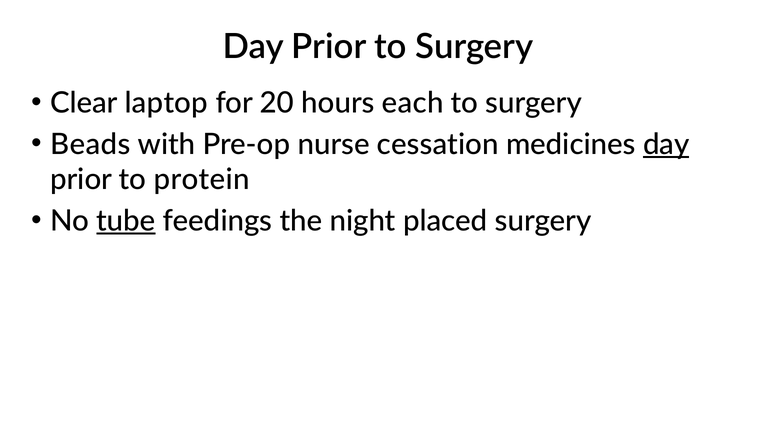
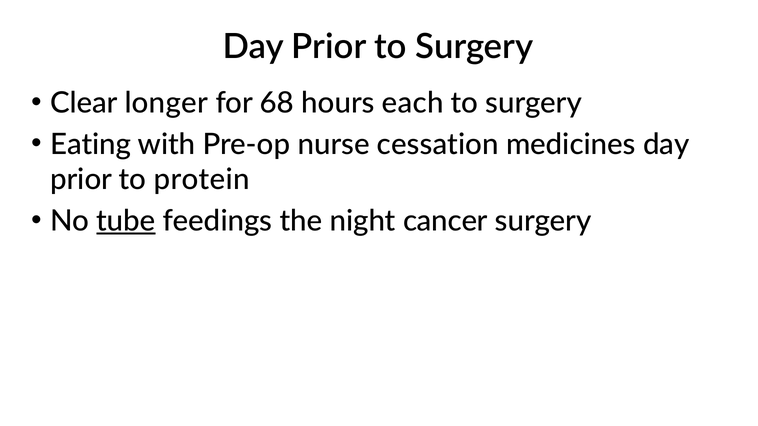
laptop: laptop -> longer
20: 20 -> 68
Beads: Beads -> Eating
day at (666, 144) underline: present -> none
placed: placed -> cancer
